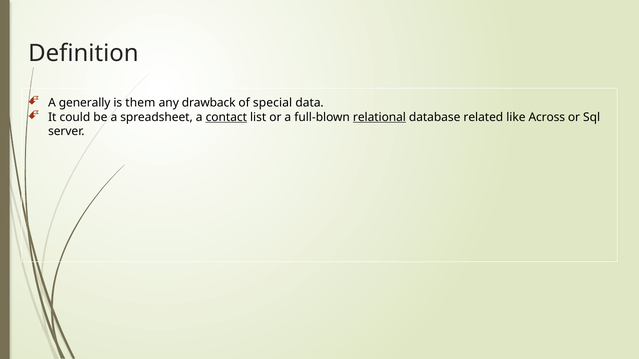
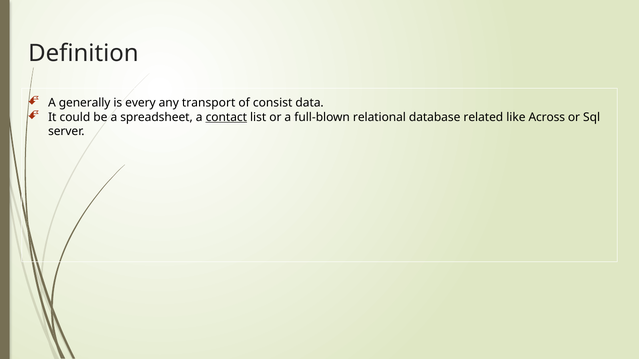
them: them -> every
drawback: drawback -> transport
special: special -> consist
relational underline: present -> none
